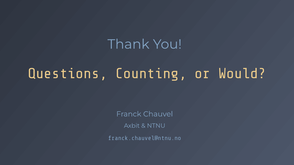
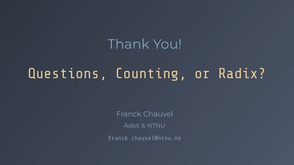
Would: Would -> Radix
